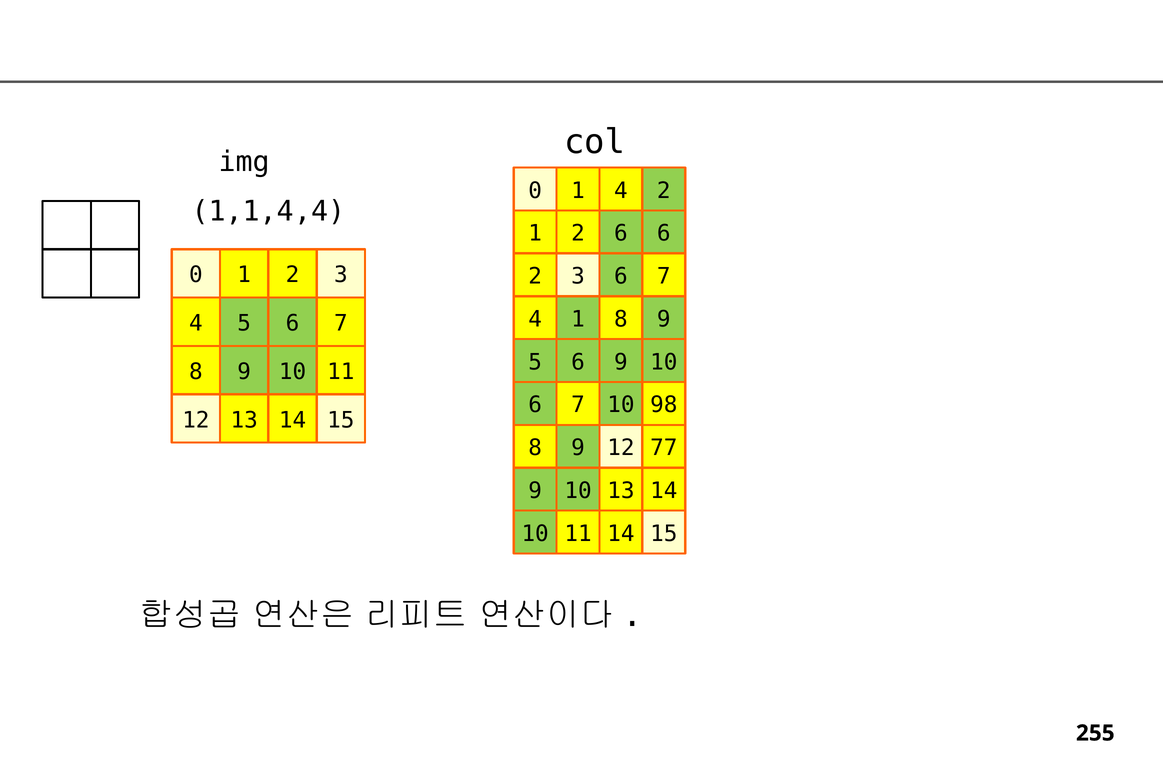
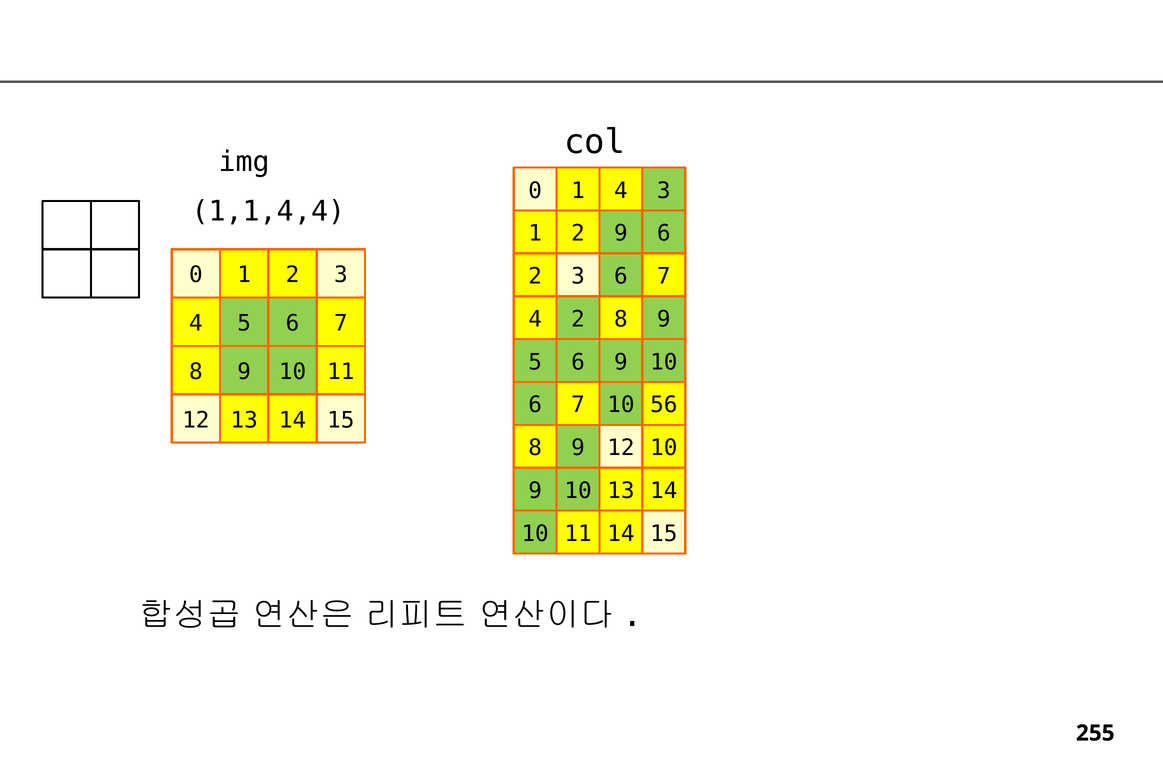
4 2: 2 -> 3
2 6: 6 -> 9
4 1: 1 -> 2
98: 98 -> 56
12 77: 77 -> 10
